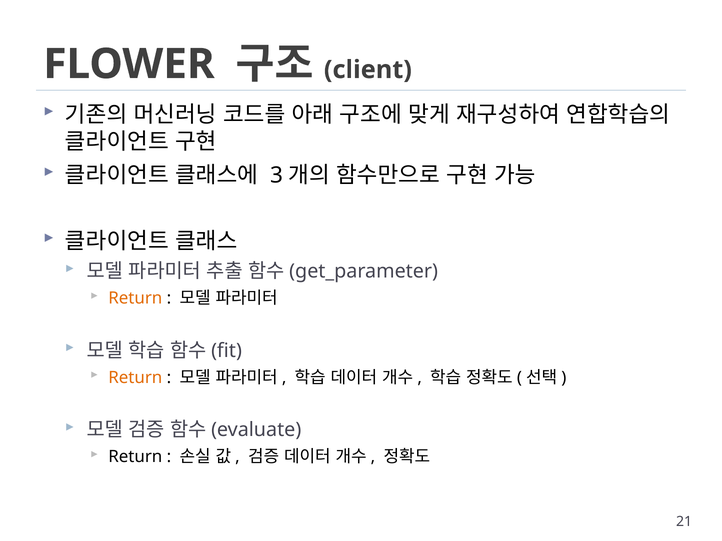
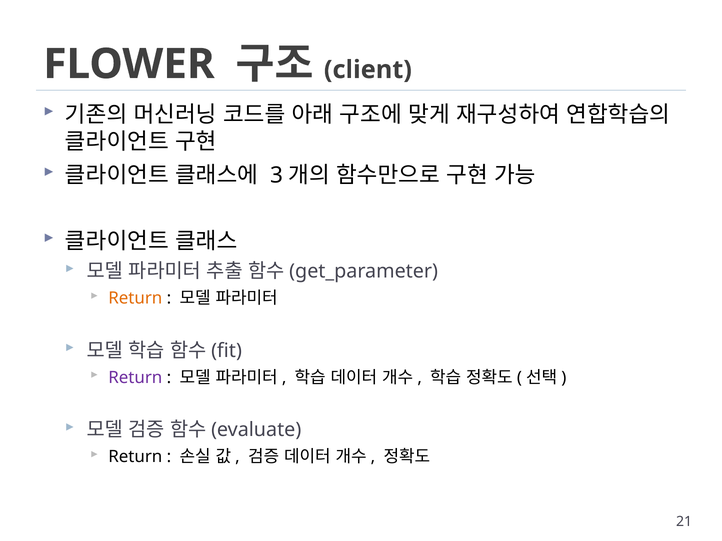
Return at (135, 378) colour: orange -> purple
